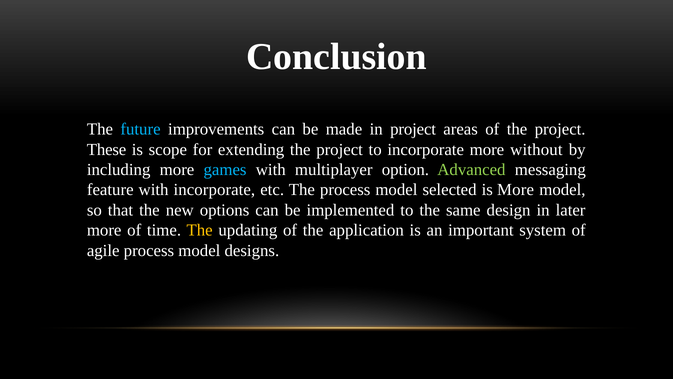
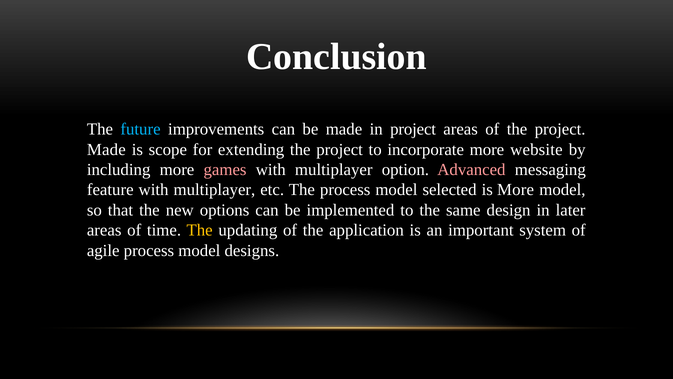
These at (107, 149): These -> Made
without: without -> website
games colour: light blue -> pink
Advanced colour: light green -> pink
incorporate at (214, 190): incorporate -> multiplayer
more at (104, 230): more -> areas
